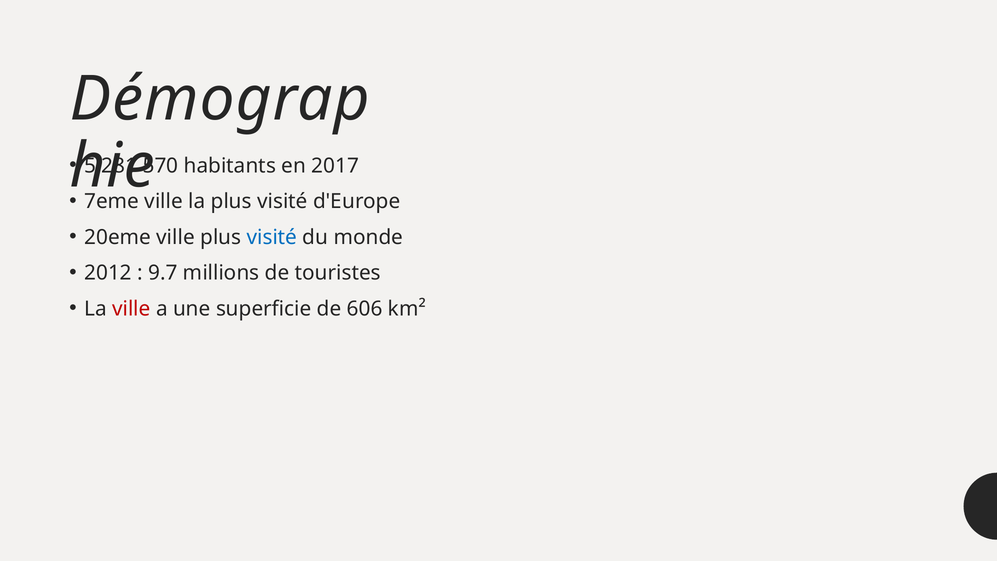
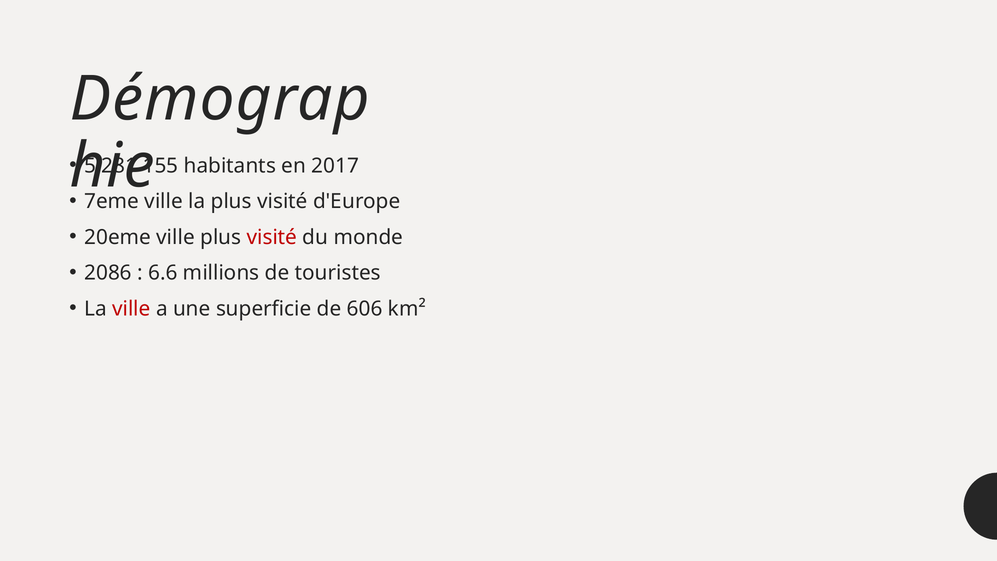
570: 570 -> 155
visité at (272, 237) colour: blue -> red
2012: 2012 -> 2086
9.7: 9.7 -> 6.6
